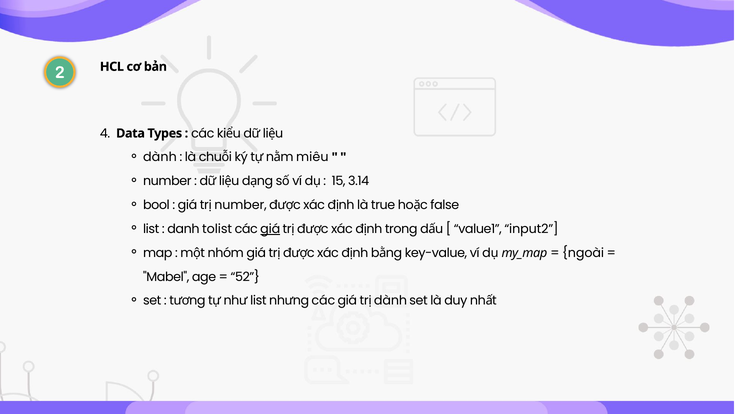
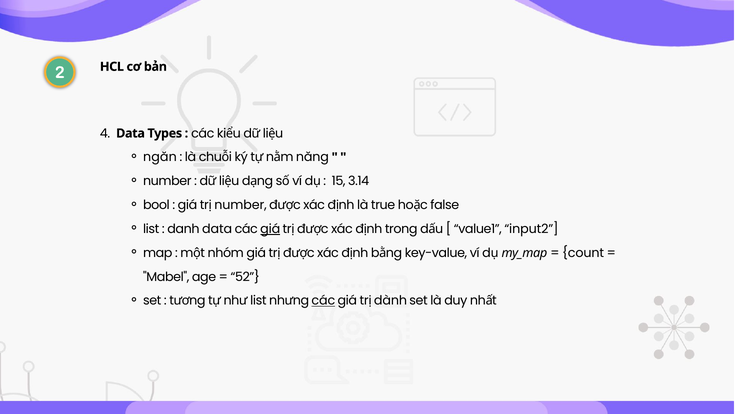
dành at (160, 157): dành -> ngăn
miêu: miêu -> năng
danh tolist: tolist -> data
ngoài: ngoài -> count
các at (323, 300) underline: none -> present
